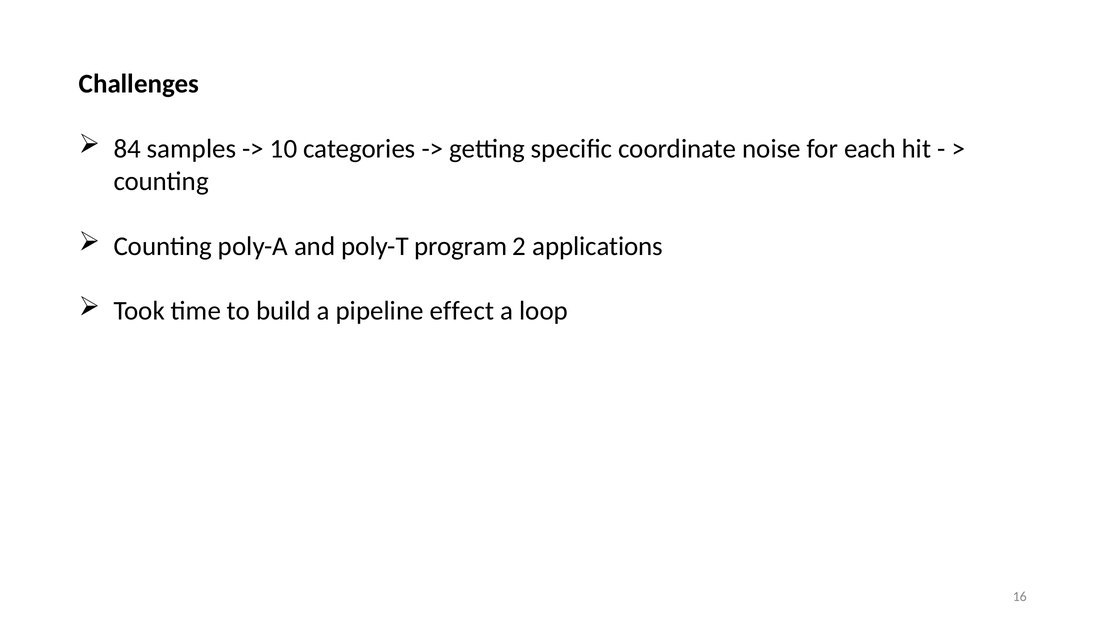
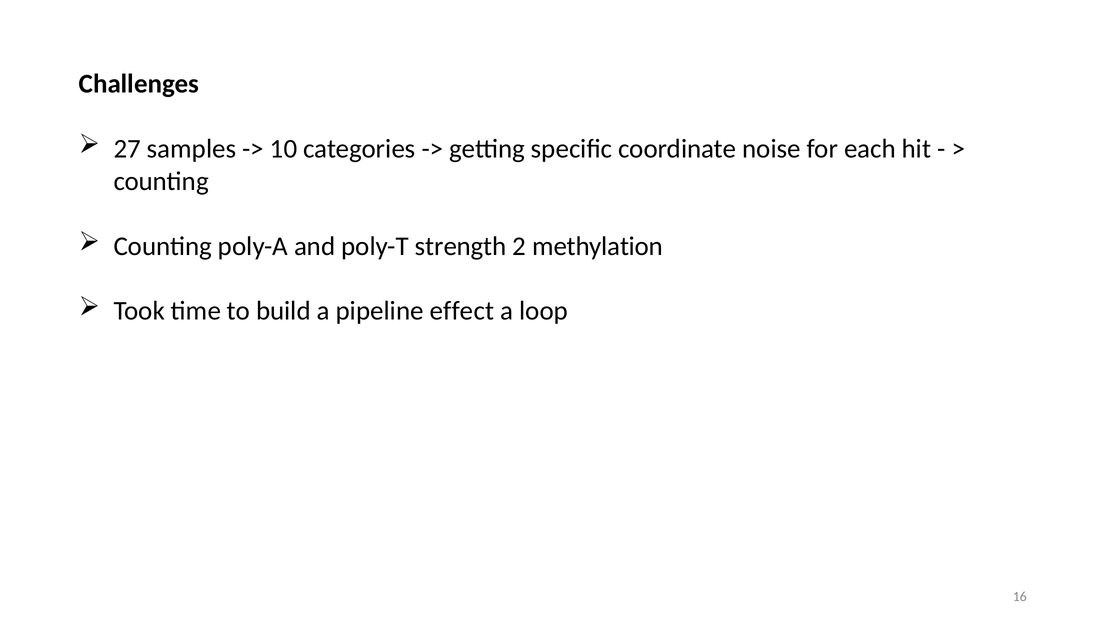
84: 84 -> 27
program: program -> strength
applications: applications -> methylation
